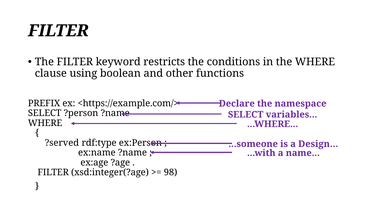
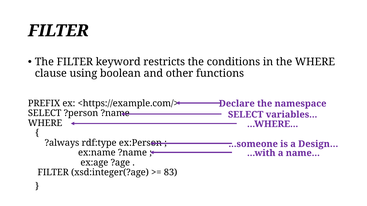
?served: ?served -> ?always
98: 98 -> 83
